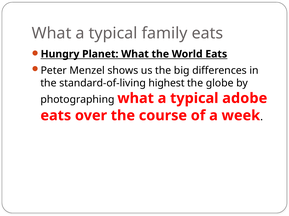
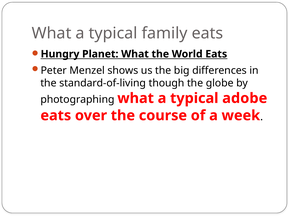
highest: highest -> though
